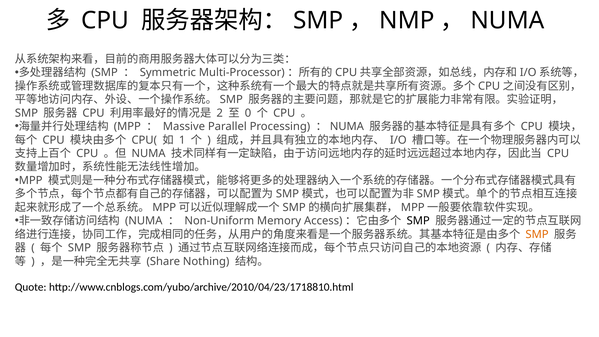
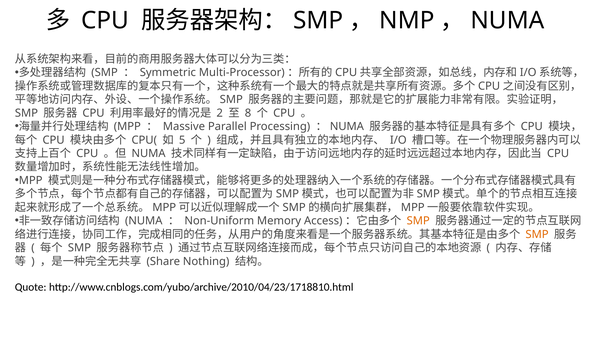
0: 0 -> 8
1: 1 -> 5
SMP at (418, 221) colour: black -> orange
